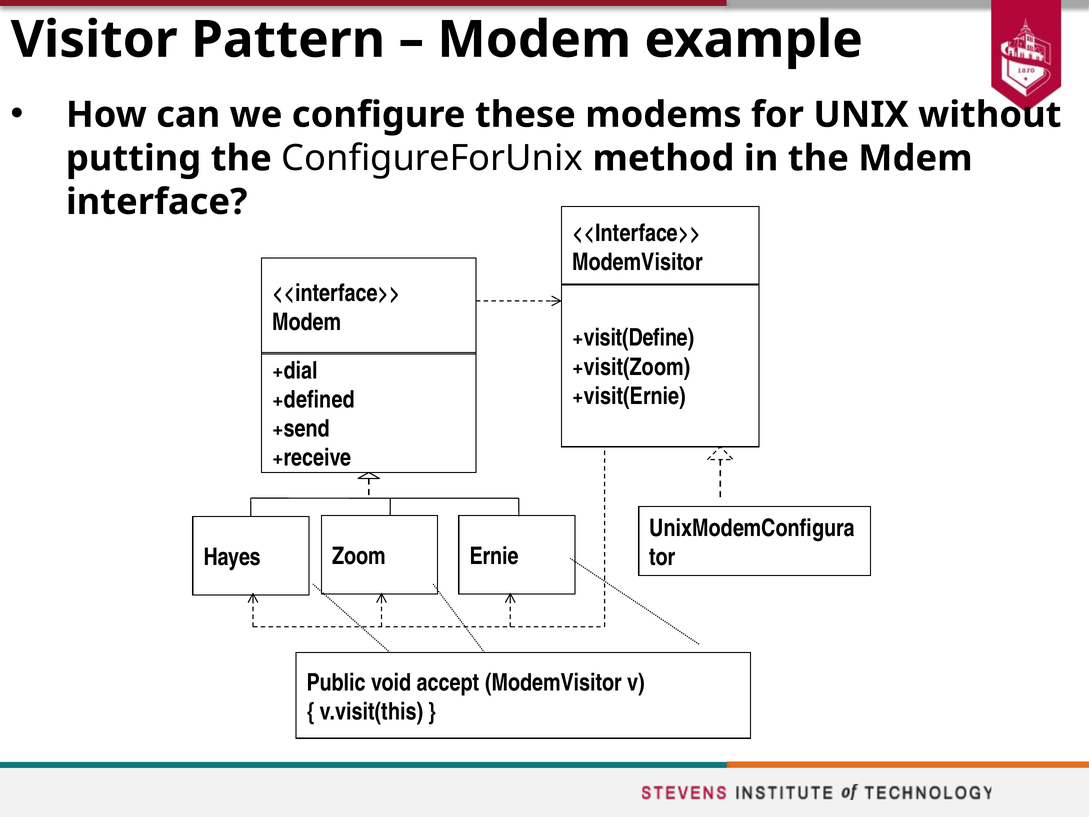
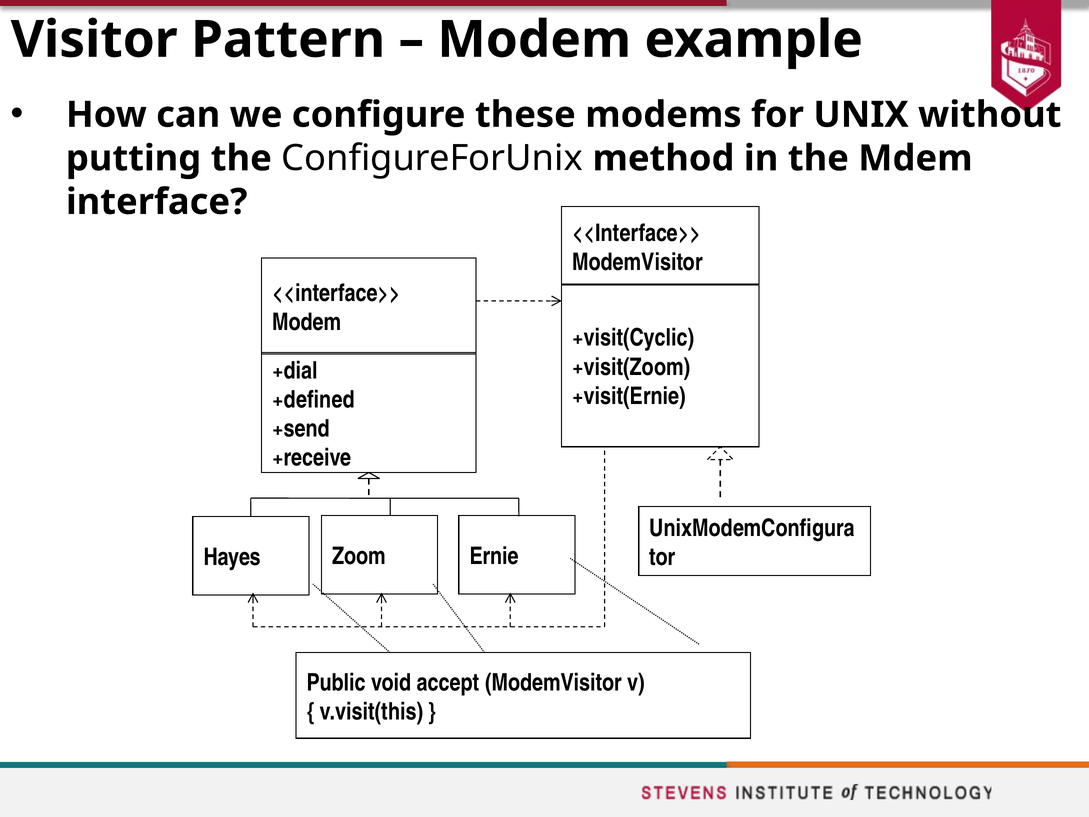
+visit(Define: +visit(Define -> +visit(Cyclic
